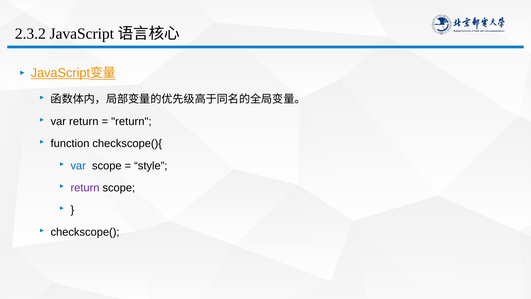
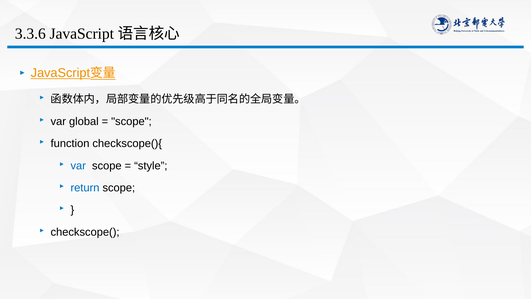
2.3.2: 2.3.2 -> 3.3.6
var return: return -> global
return at (131, 121): return -> scope
return at (85, 188) colour: purple -> blue
